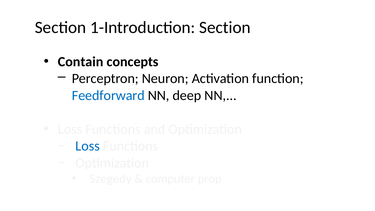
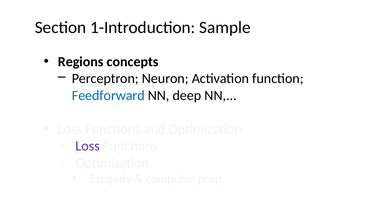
1-Introduction Section: Section -> Sample
Contain: Contain -> Regions
Loss at (88, 146) colour: blue -> purple
